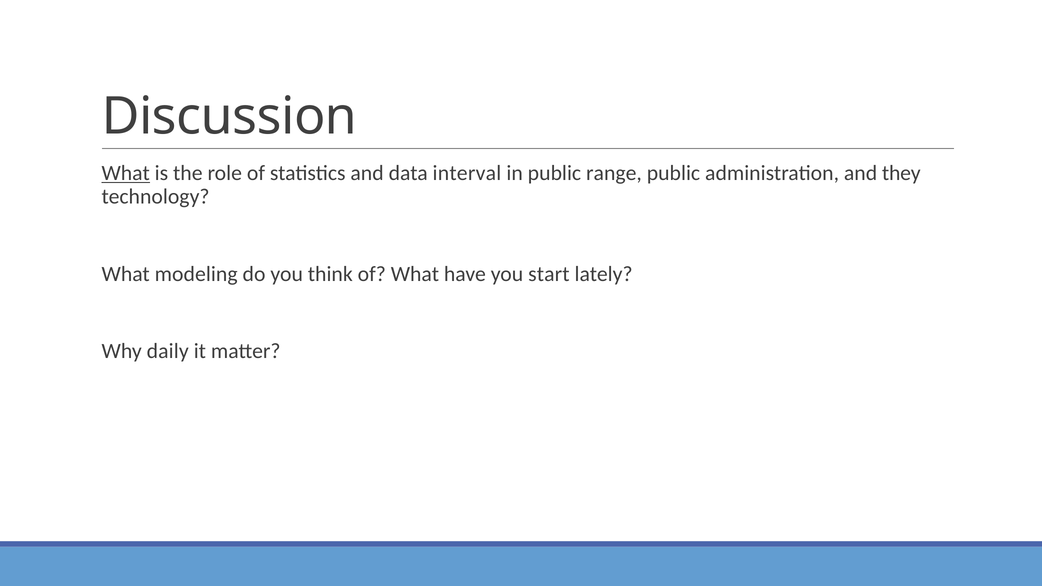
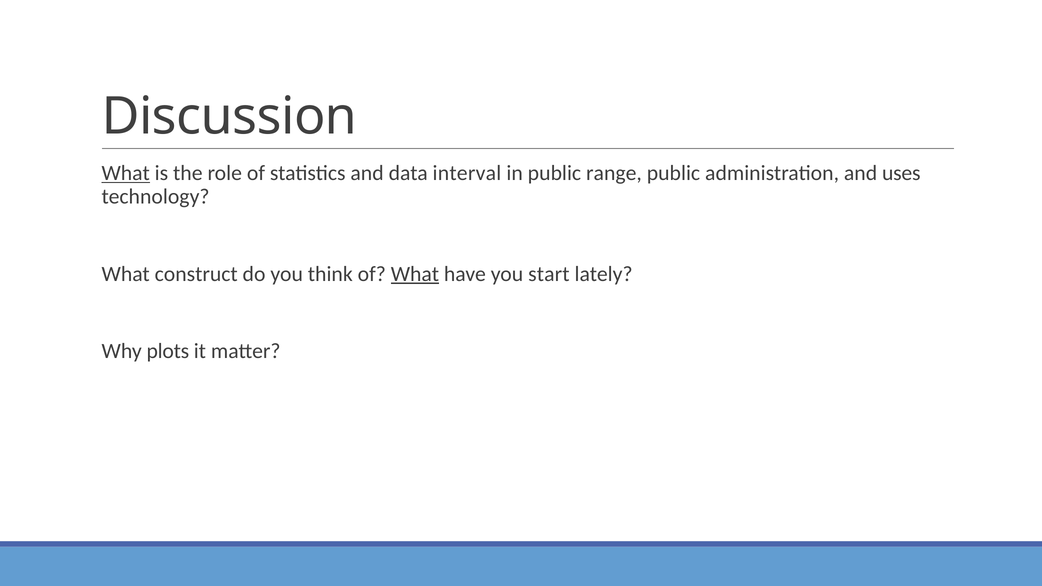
they: they -> uses
modeling: modeling -> construct
What at (415, 274) underline: none -> present
daily: daily -> plots
